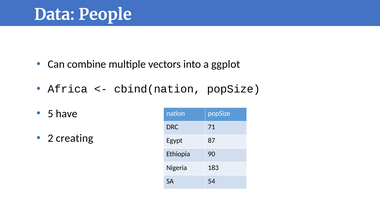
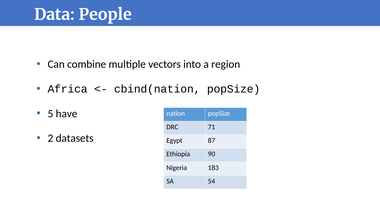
ggplot: ggplot -> region
creating: creating -> datasets
